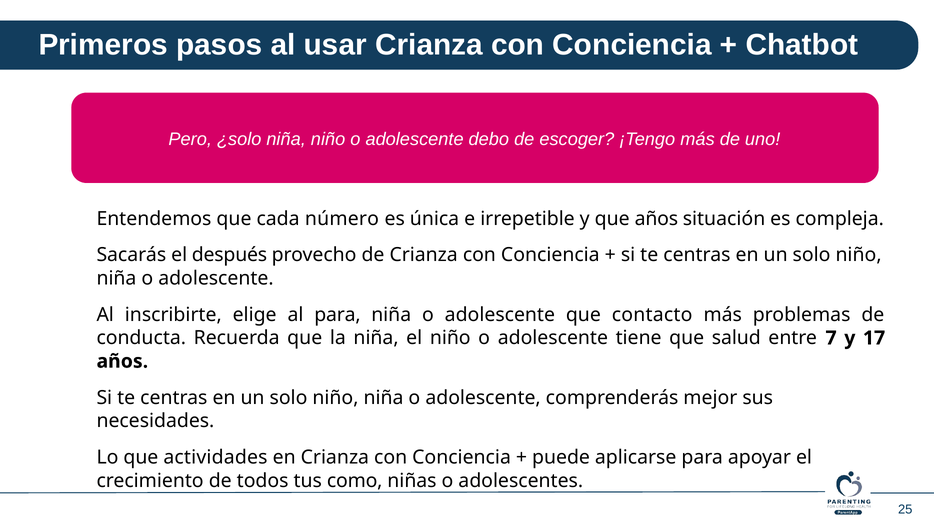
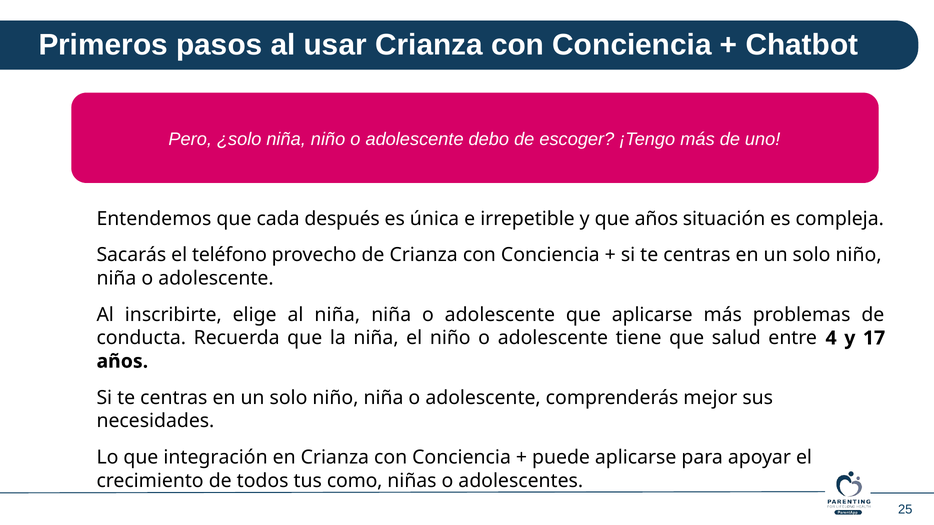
número: número -> después
después: después -> teléfono
al para: para -> niña
que contacto: contacto -> aplicarse
7: 7 -> 4
actividades: actividades -> integración
